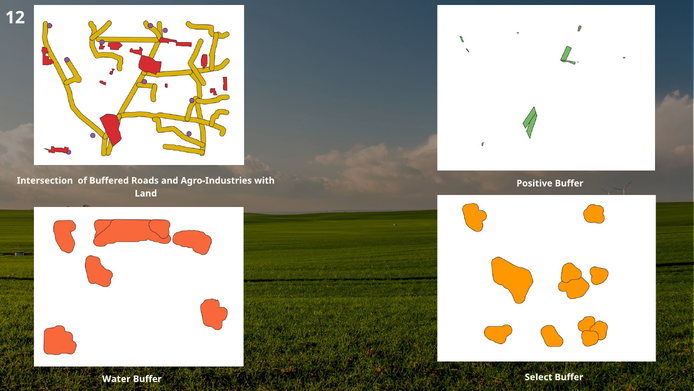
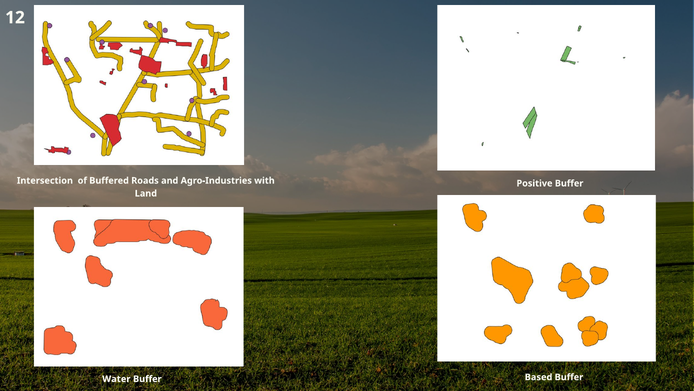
Select: Select -> Based
